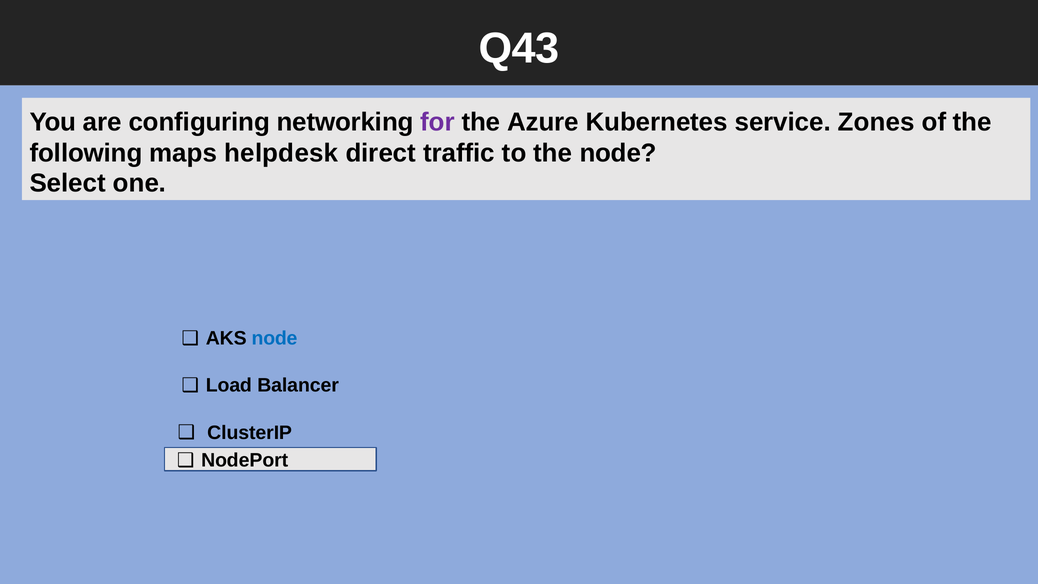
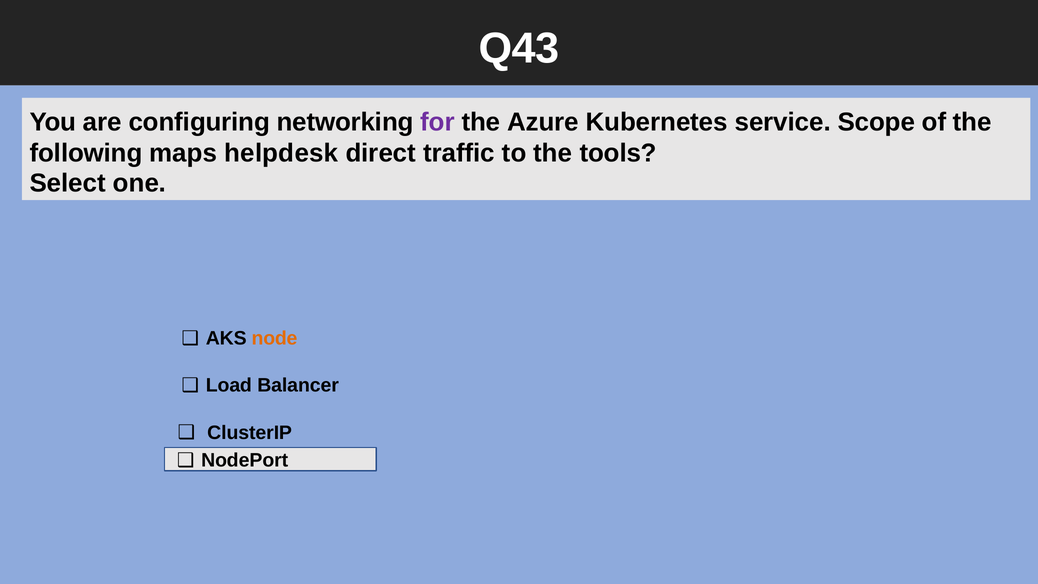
Zones: Zones -> Scope
the node: node -> tools
node at (275, 338) colour: blue -> orange
